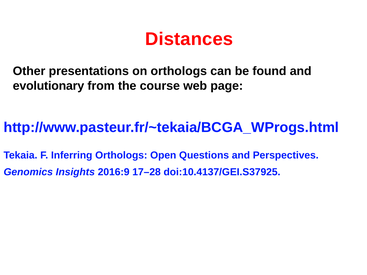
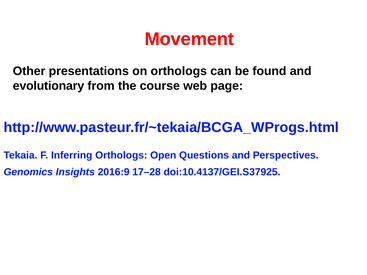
Distances: Distances -> Movement
